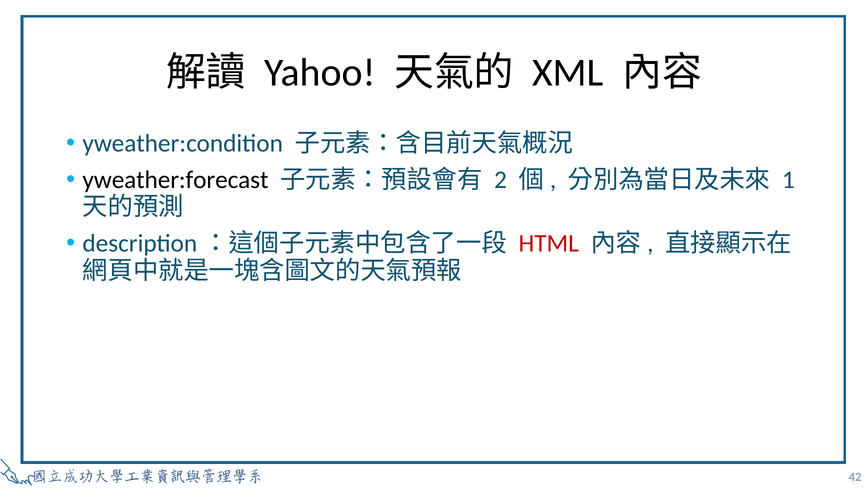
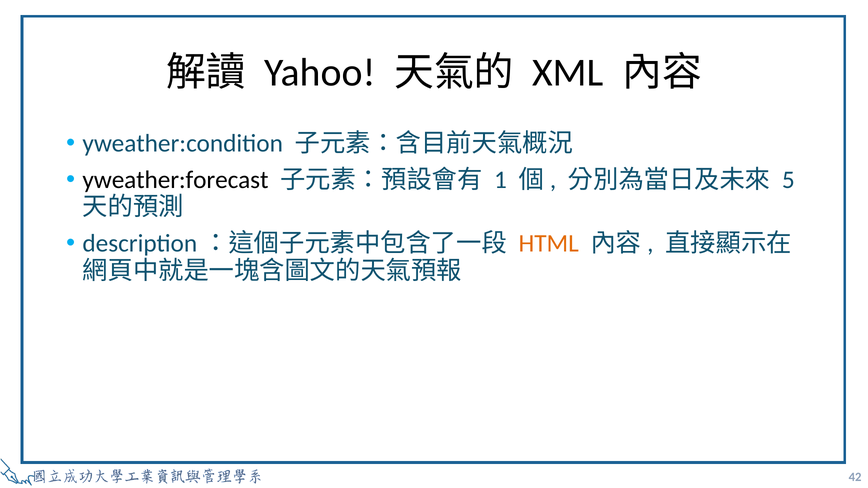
2: 2 -> 1
1: 1 -> 5
HTML colour: red -> orange
